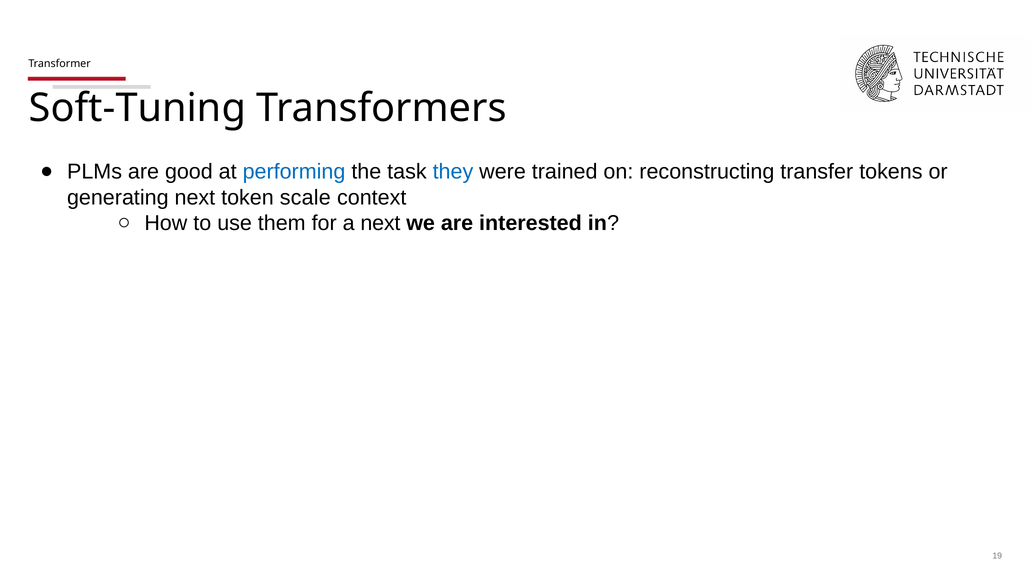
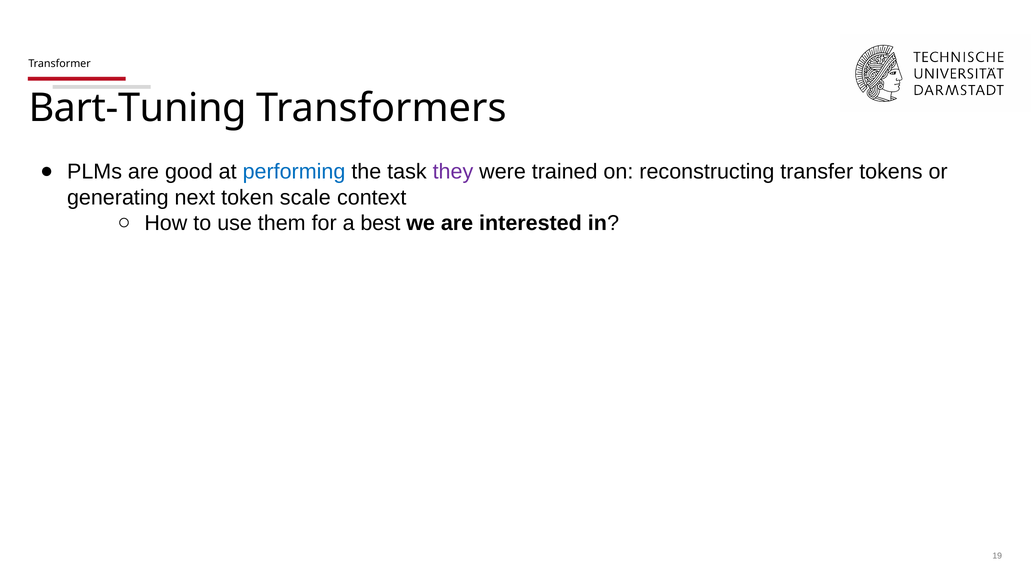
Soft-Tuning: Soft-Tuning -> Bart-Tuning
they colour: blue -> purple
a next: next -> best
